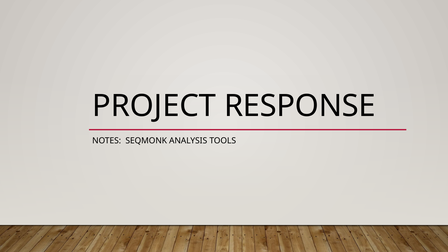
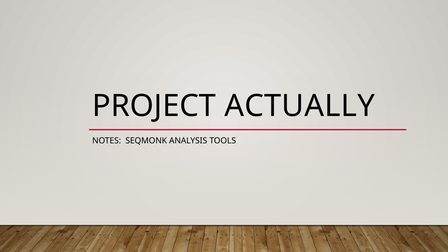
RESPONSE: RESPONSE -> ACTUALLY
